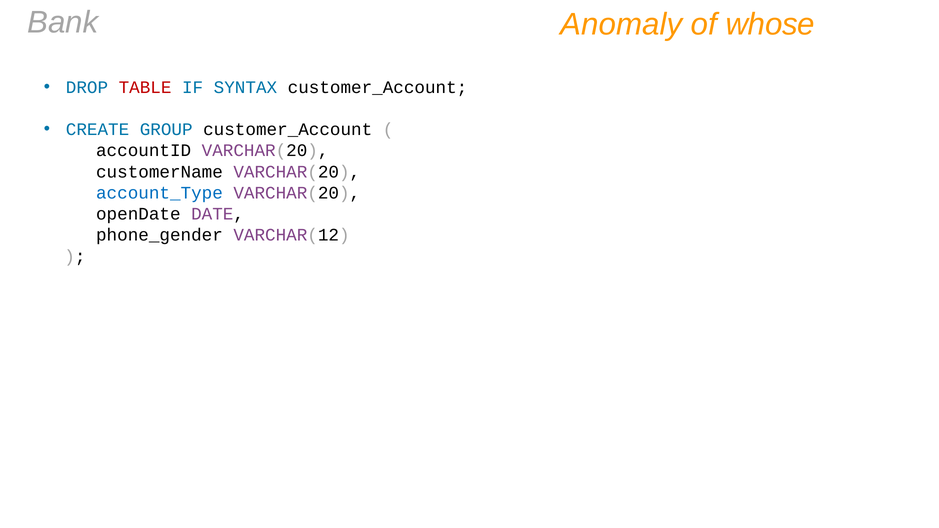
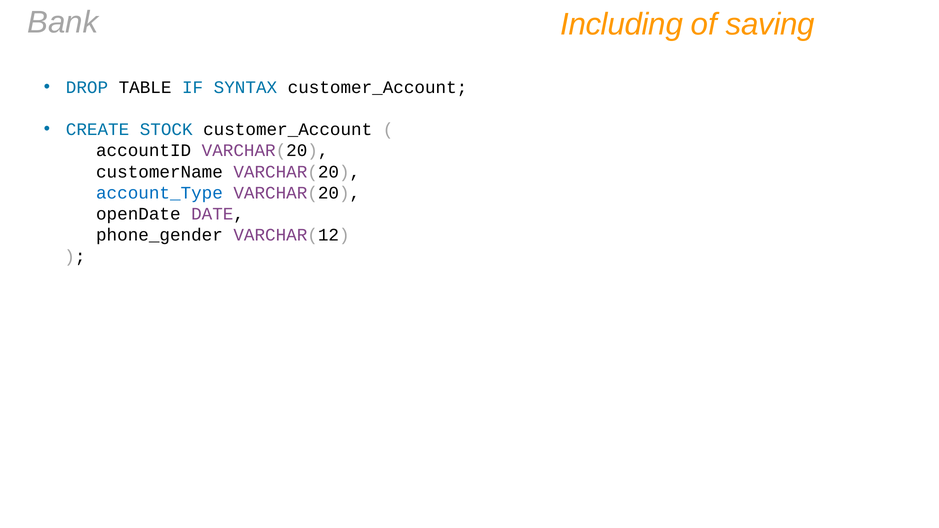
Anomaly: Anomaly -> Including
whose: whose -> saving
TABLE colour: red -> black
GROUP: GROUP -> STOCK
